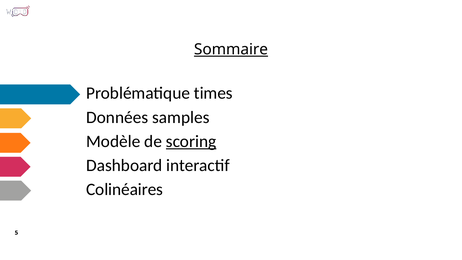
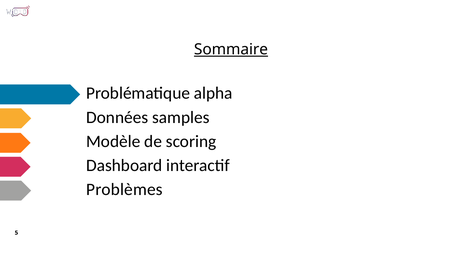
times: times -> alpha
scoring underline: present -> none
Colinéaires: Colinéaires -> Problèmes
